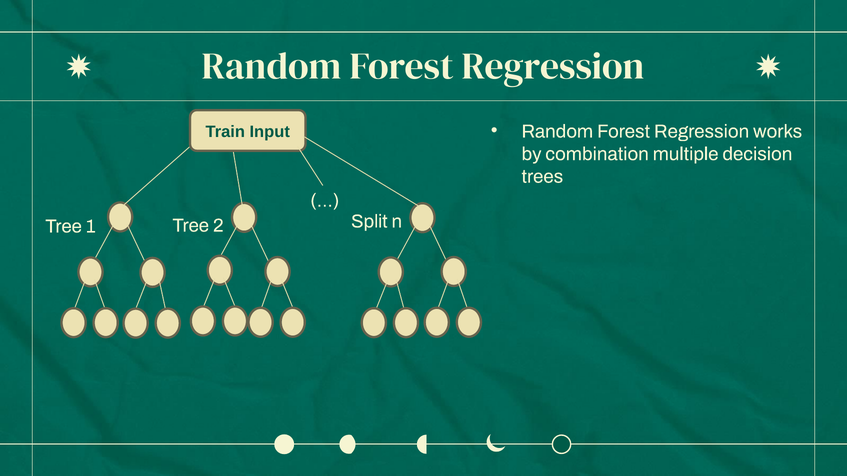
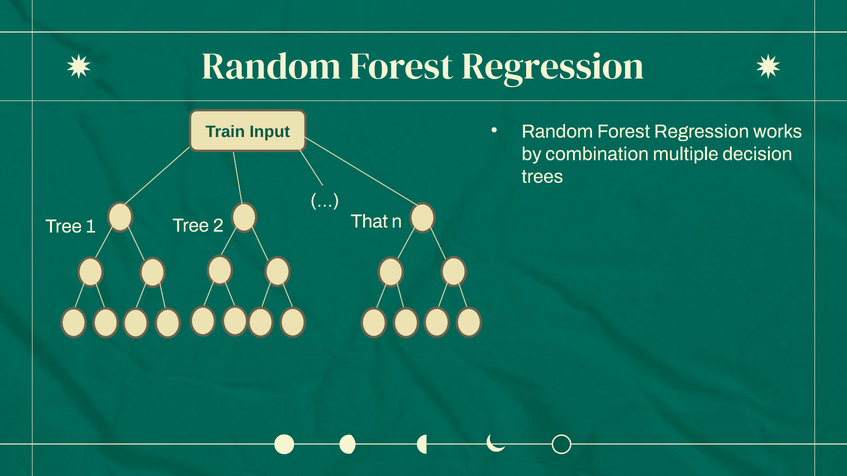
Split: Split -> That
